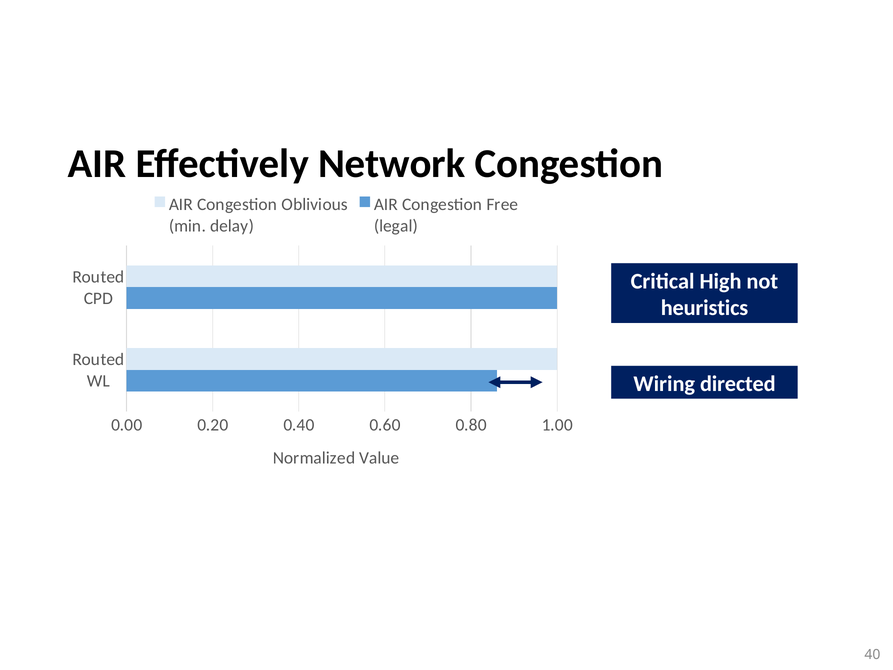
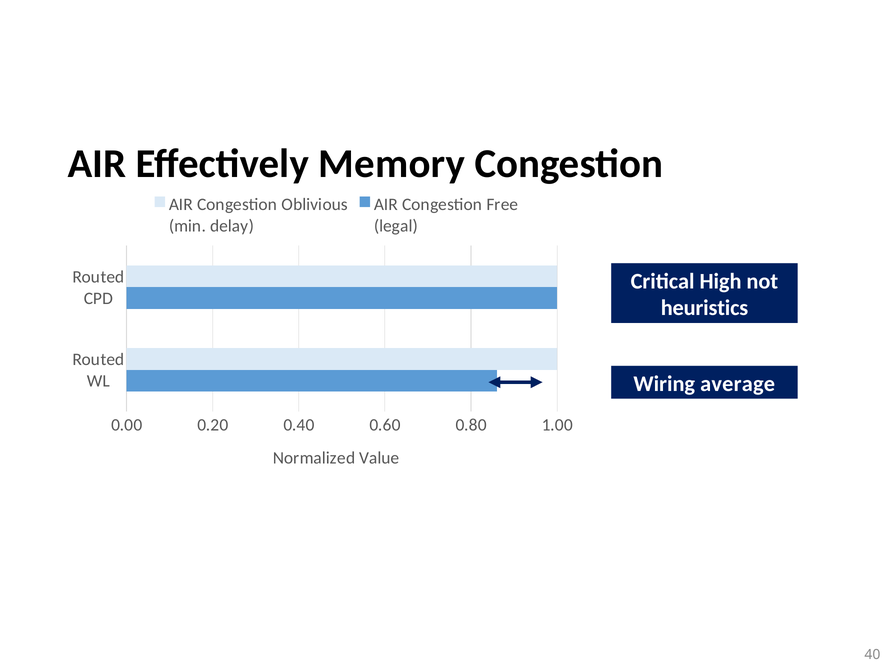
Network: Network -> Memory
directed: directed -> average
